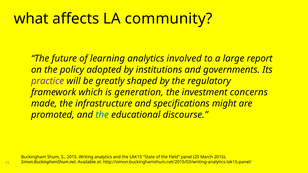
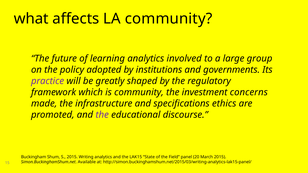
report: report -> group
is generation: generation -> community
might: might -> ethics
the at (102, 115) colour: blue -> purple
